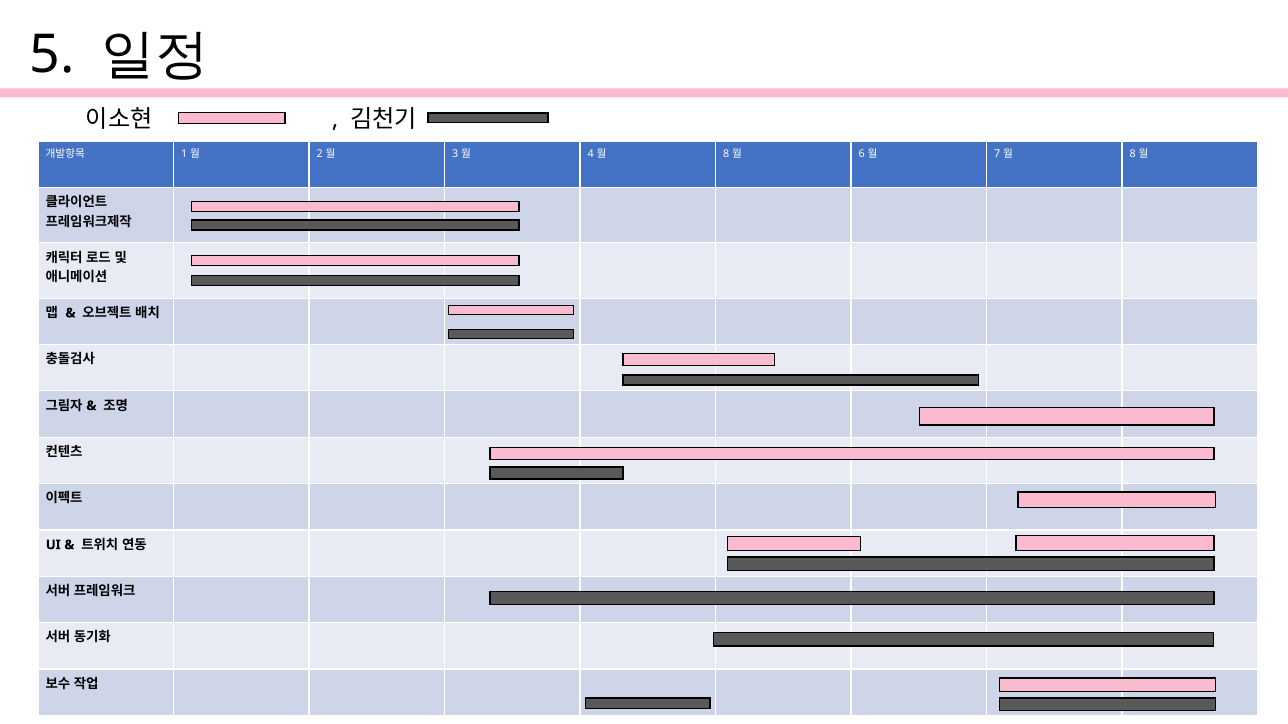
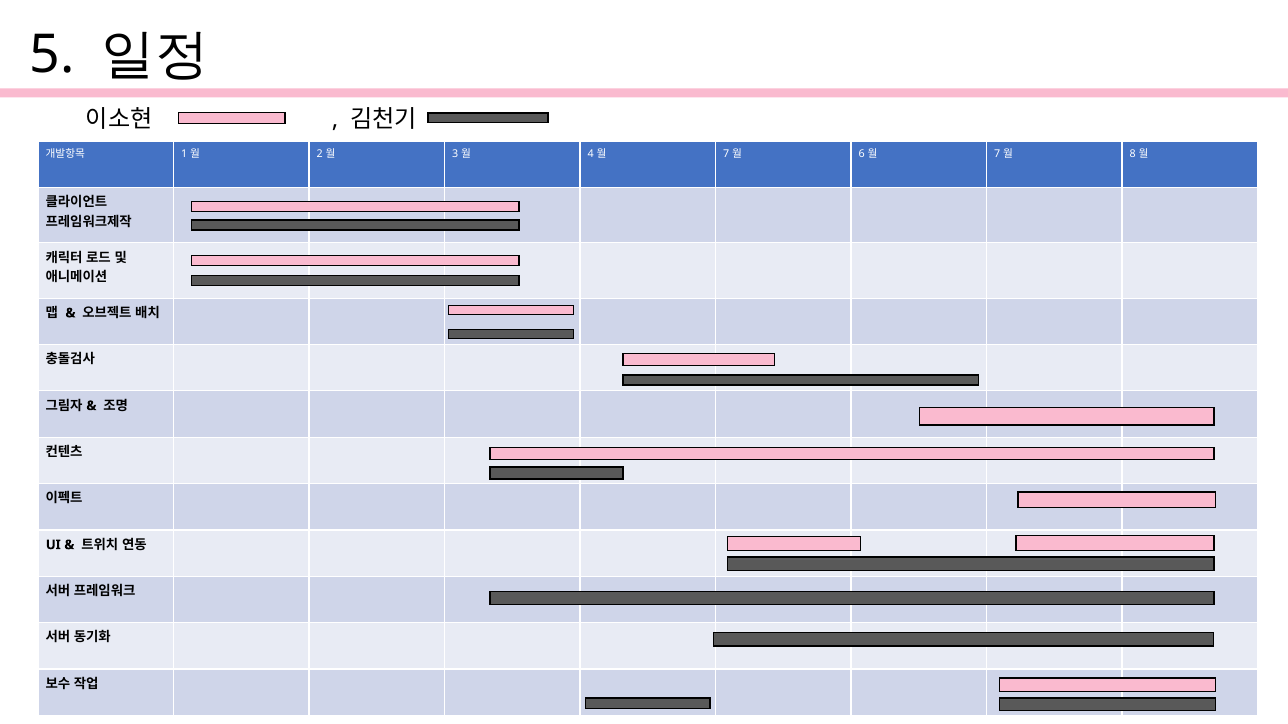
8 at (726, 154): 8 -> 7
